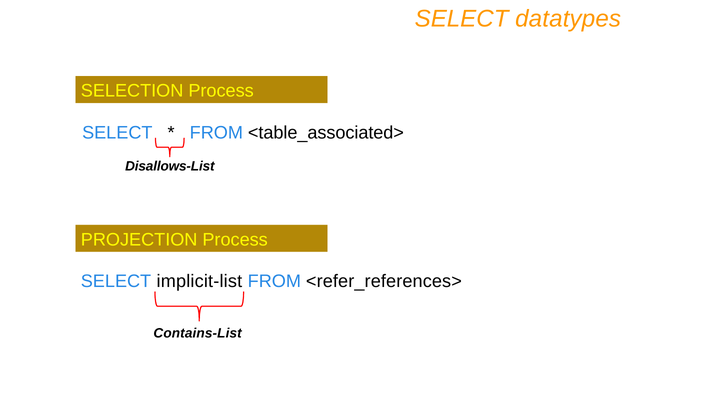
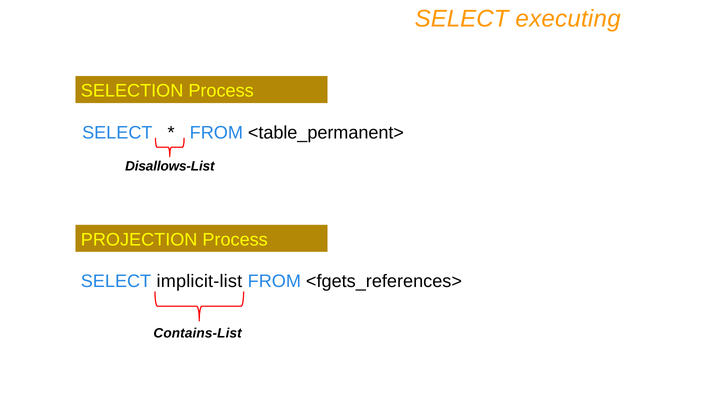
datatypes: datatypes -> executing
<table_associated>: <table_associated> -> <table_permanent>
<refer_references>: <refer_references> -> <fgets_references>
